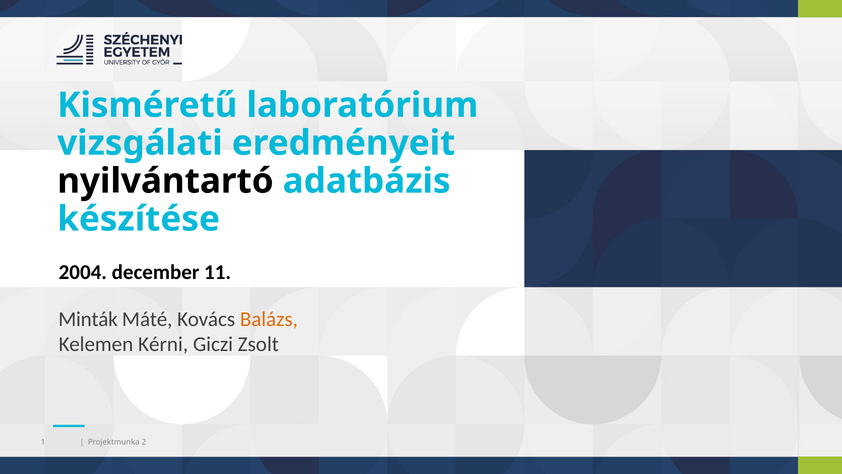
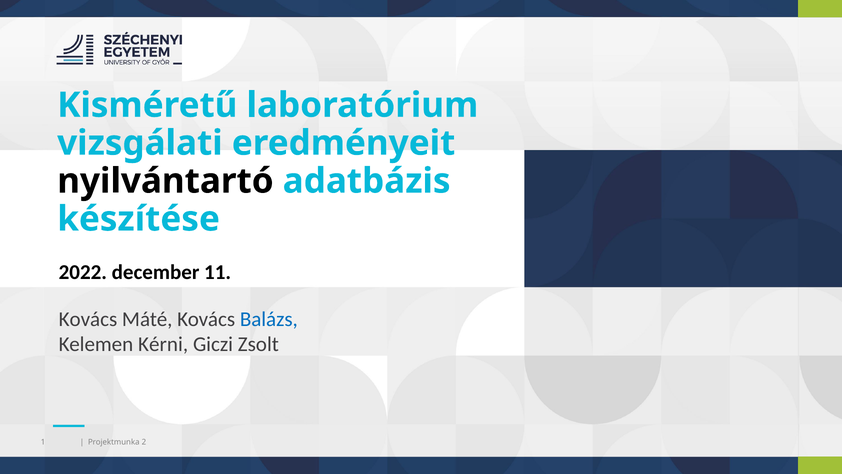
2004: 2004 -> 2022
Minták at (88, 319): Minták -> Kovács
Balázs colour: orange -> blue
